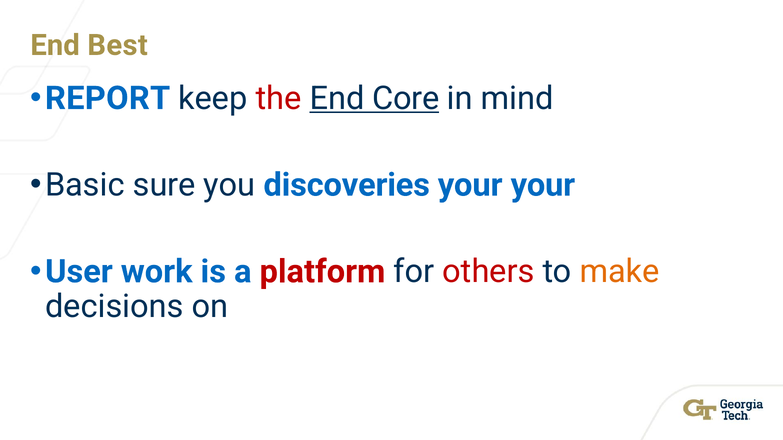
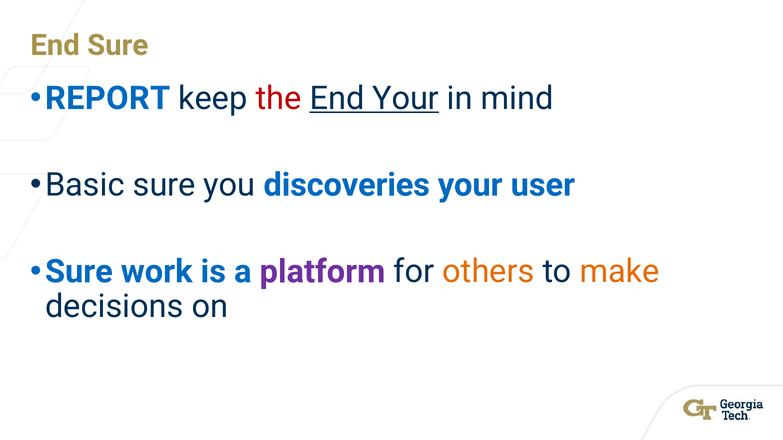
End Best: Best -> Sure
End Core: Core -> Your
your your: your -> user
User at (79, 272): User -> Sure
platform colour: red -> purple
others colour: red -> orange
